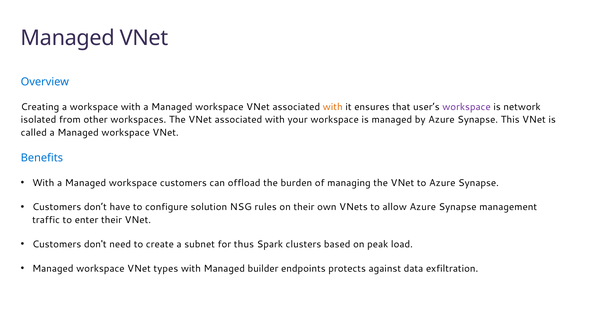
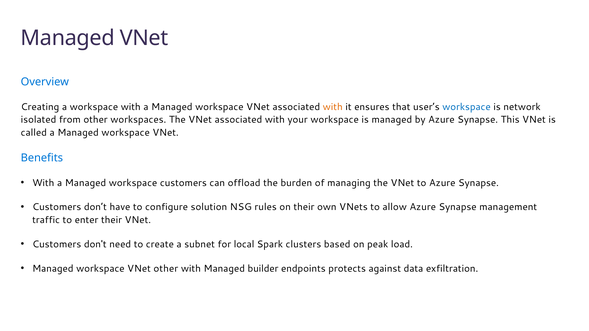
workspace at (466, 107) colour: purple -> blue
thus: thus -> local
VNet types: types -> other
